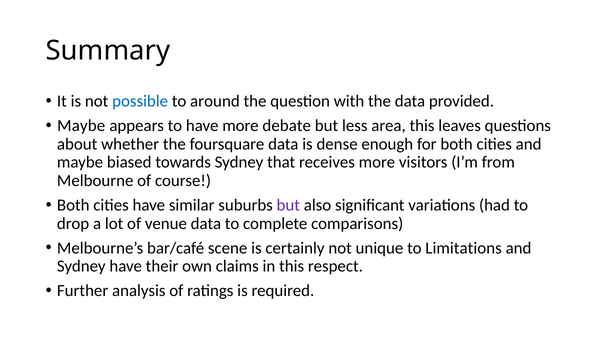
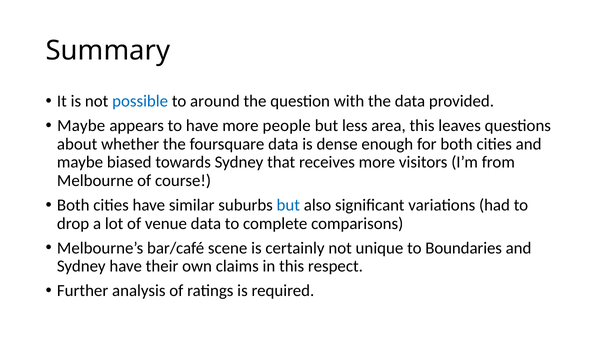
debate: debate -> people
but at (288, 205) colour: purple -> blue
Limitations: Limitations -> Boundaries
